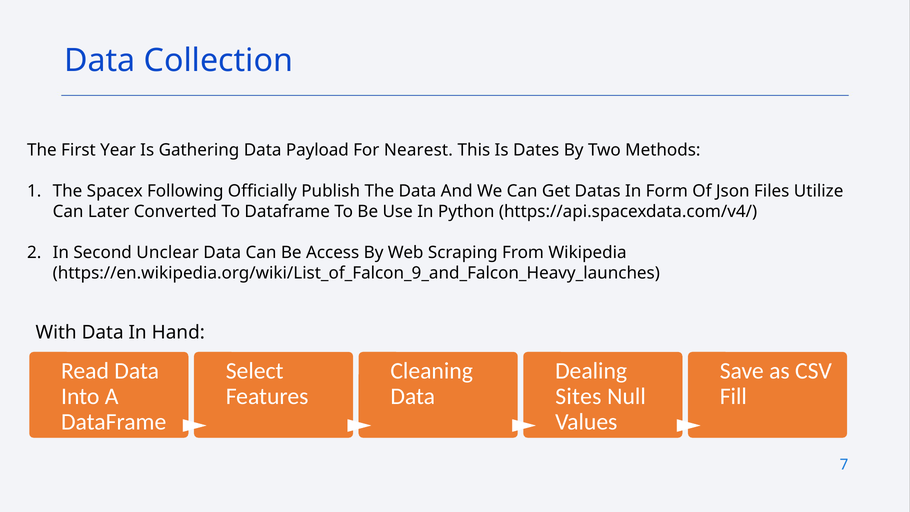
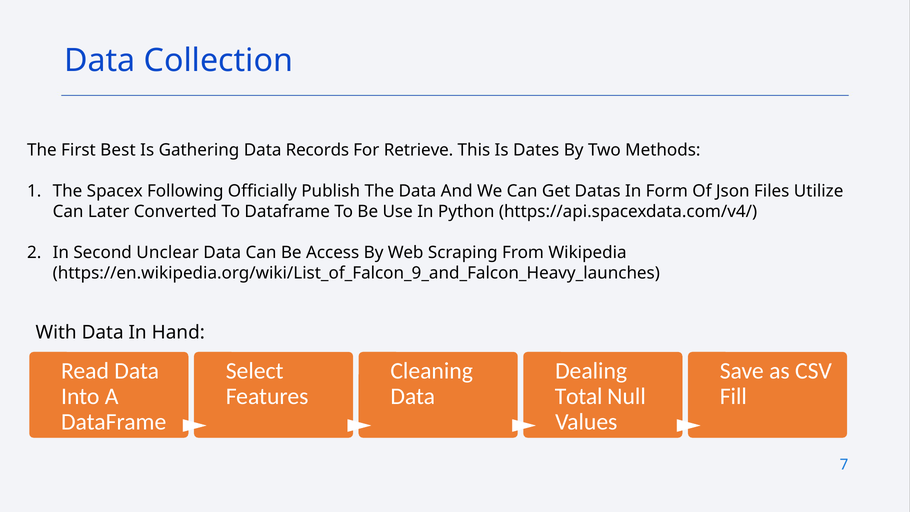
Year: Year -> Best
Payload: Payload -> Records
Nearest: Nearest -> Retrieve
Sites: Sites -> Total
